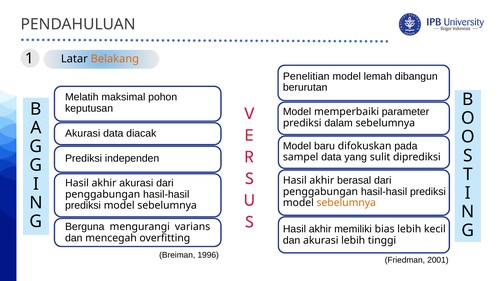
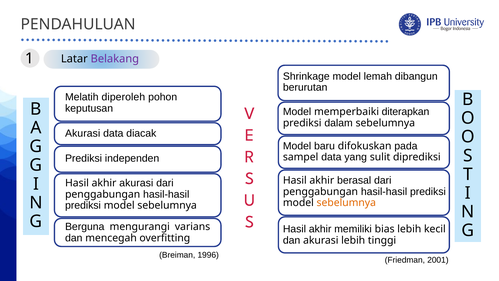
Belakang colour: orange -> purple
Penelitian: Penelitian -> Shrinkage
maksimal: maksimal -> diperoleh
parameter: parameter -> diterapkan
